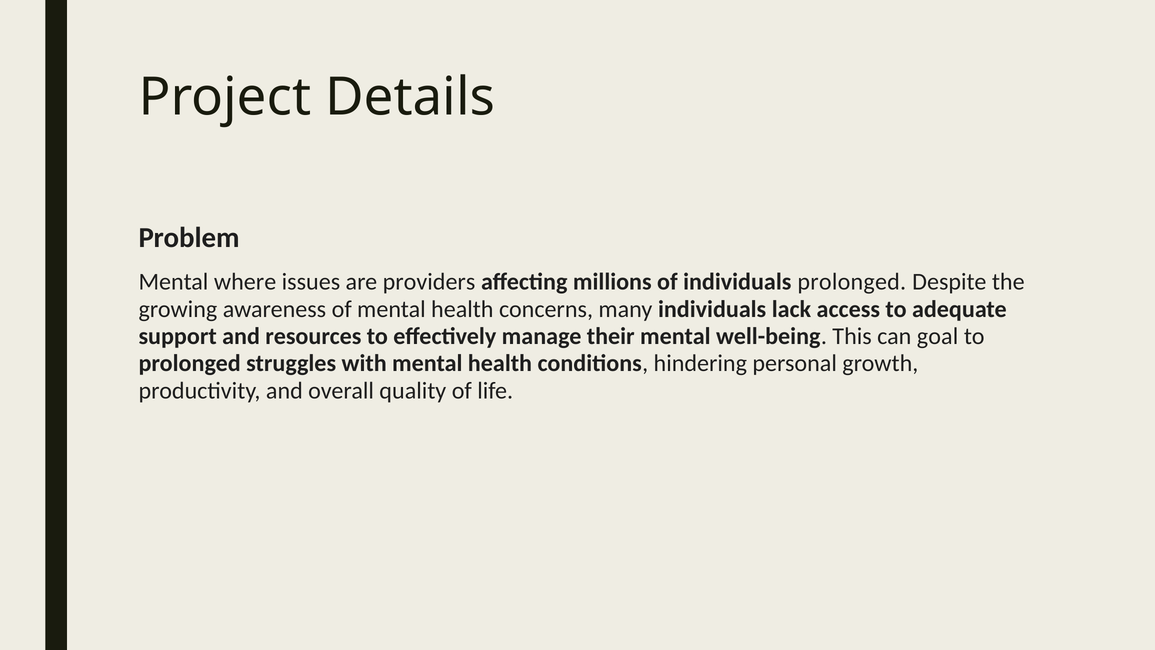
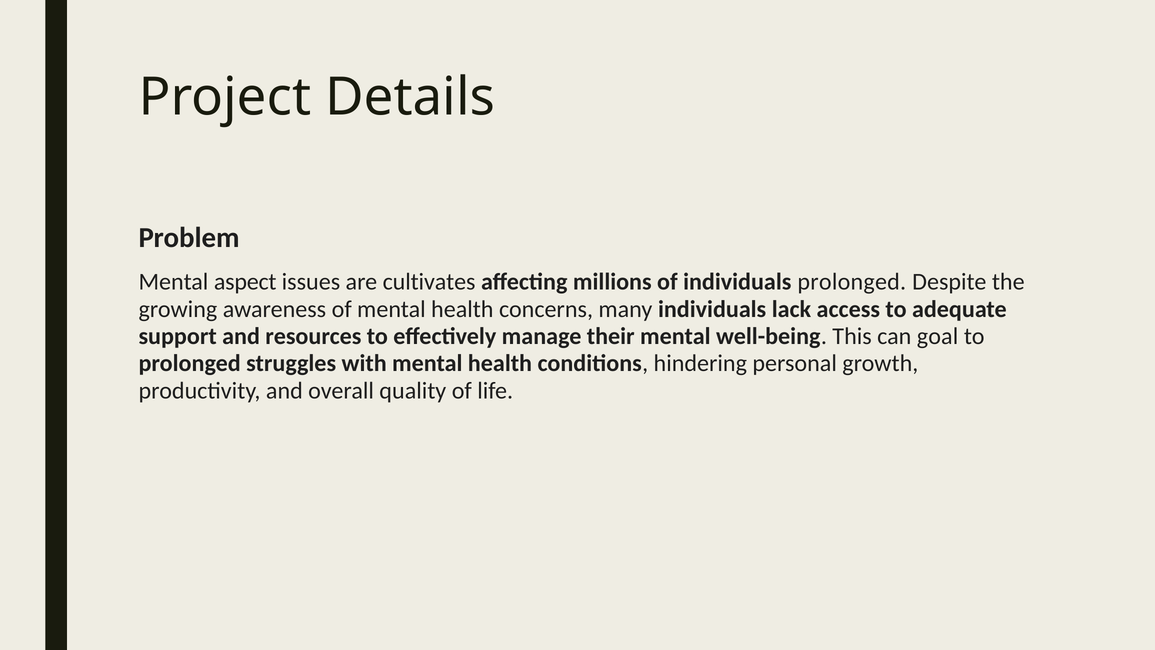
where: where -> aspect
providers: providers -> cultivates
